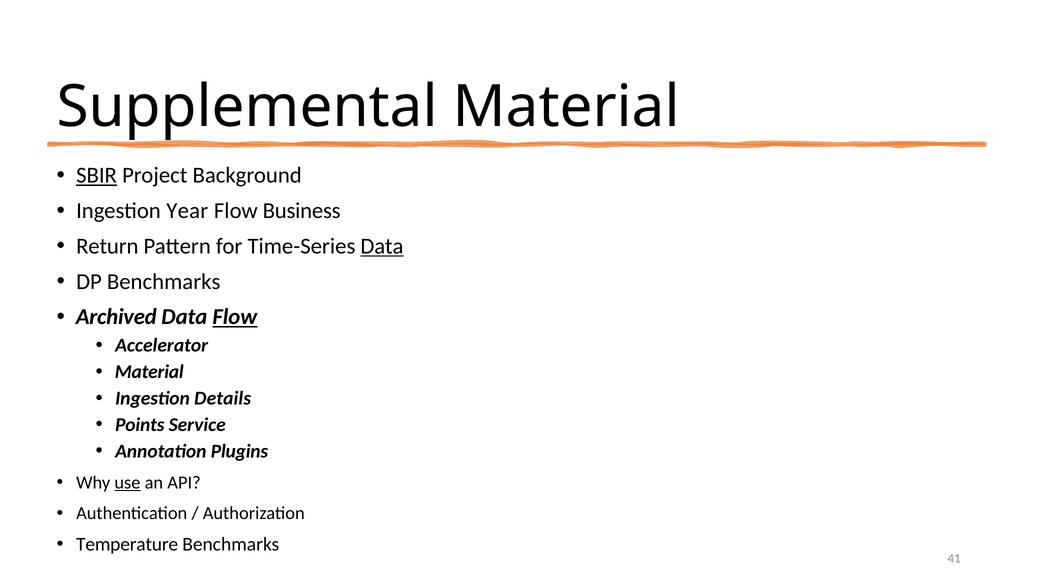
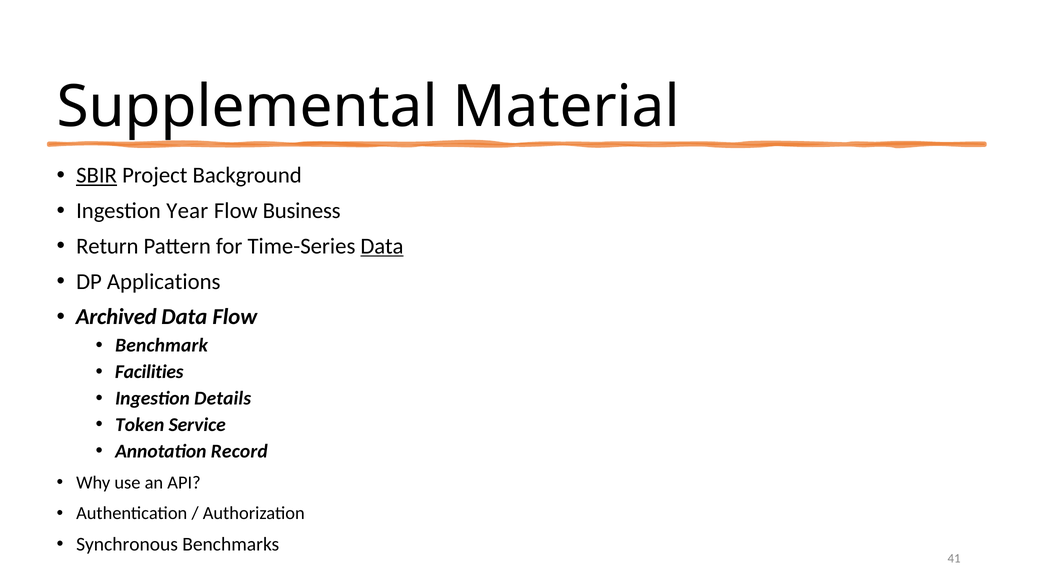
DP Benchmarks: Benchmarks -> Applications
Flow at (235, 317) underline: present -> none
Accelerator: Accelerator -> Benchmark
Material at (149, 372): Material -> Facilities
Points: Points -> Token
Plugins: Plugins -> Record
use underline: present -> none
Temperature: Temperature -> Synchronous
